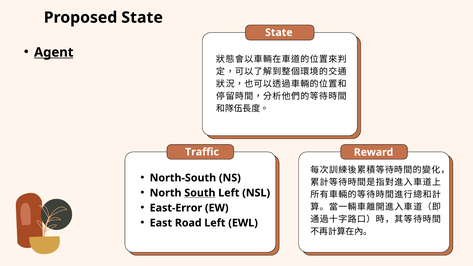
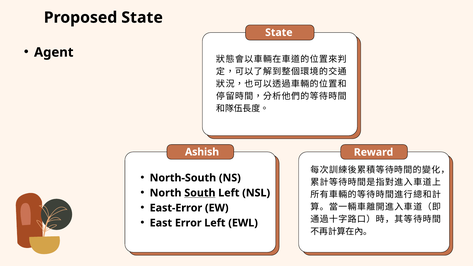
Agent underline: present -> none
Traffic: Traffic -> Ashish
Road: Road -> Error
